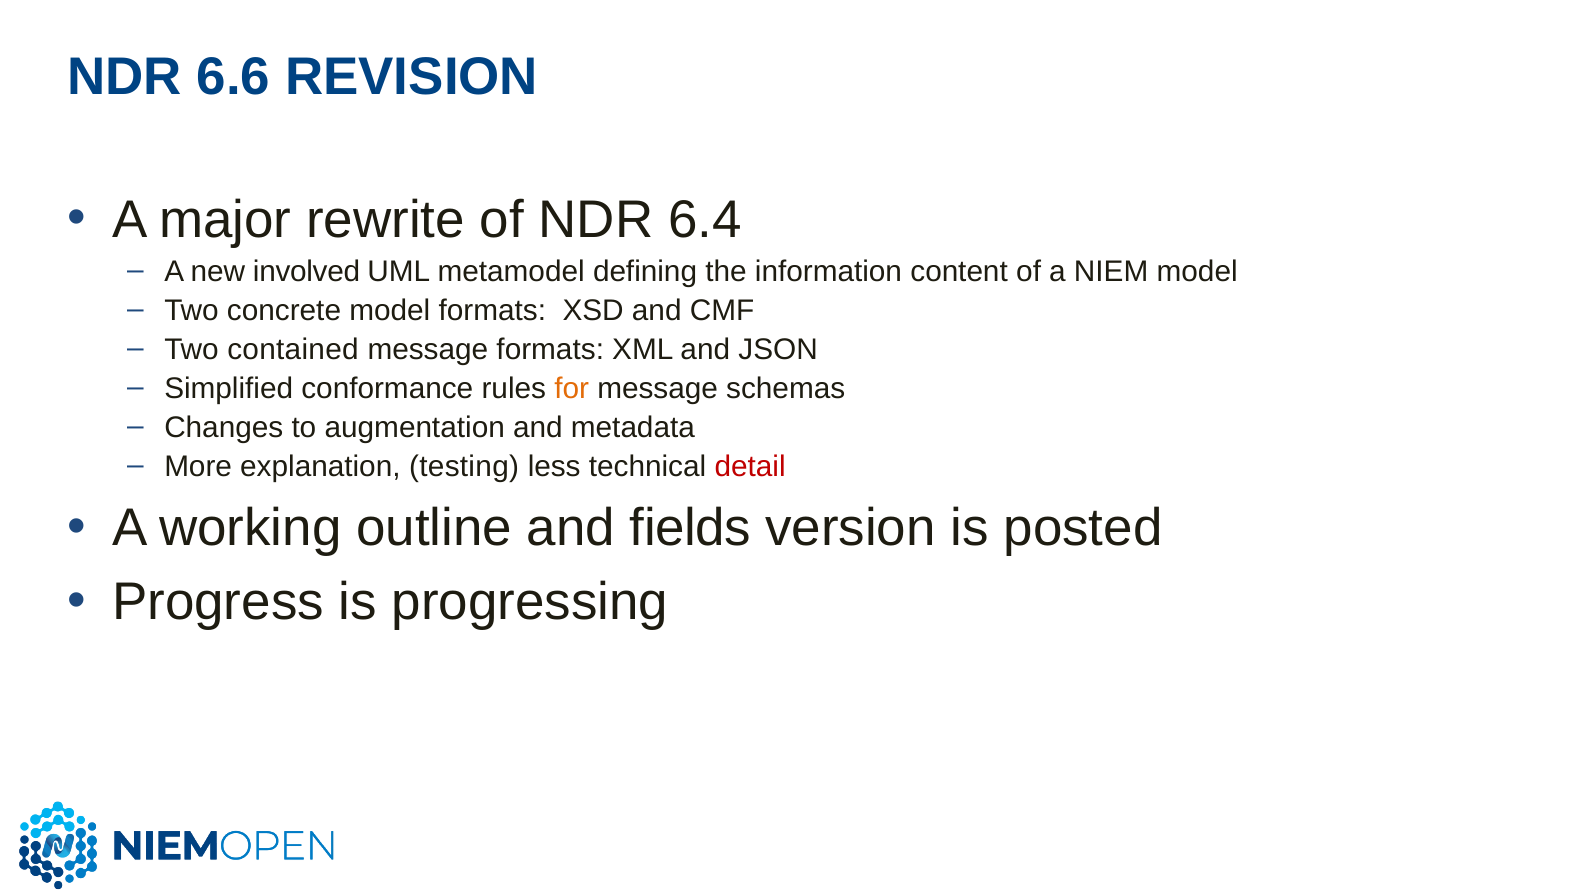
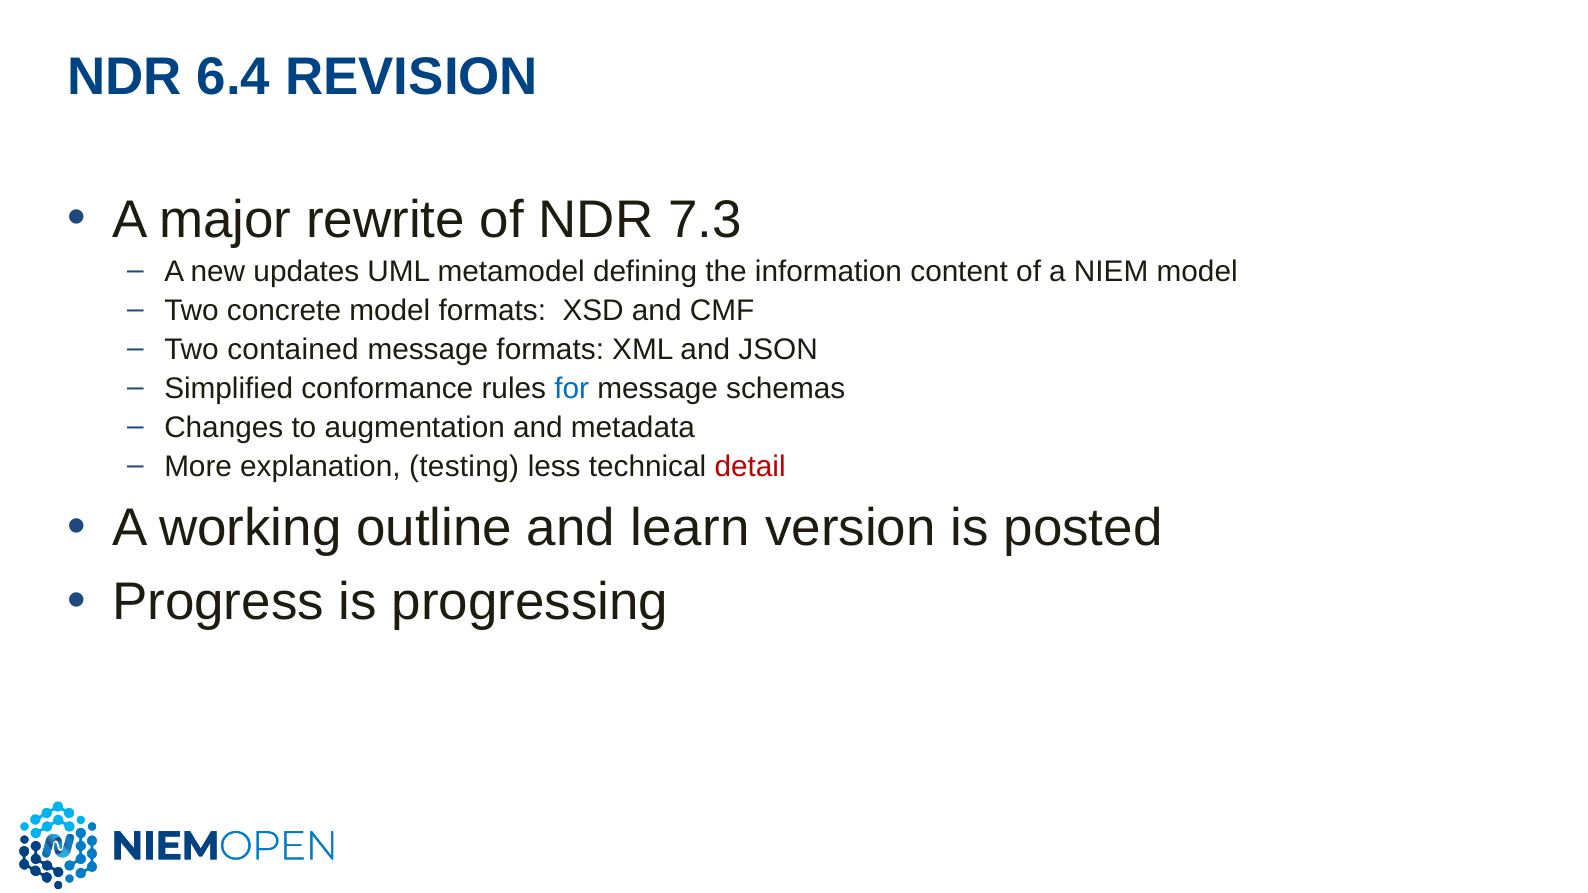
6.6: 6.6 -> 6.4
6.4: 6.4 -> 7.3
involved: involved -> updates
for colour: orange -> blue
fields: fields -> learn
